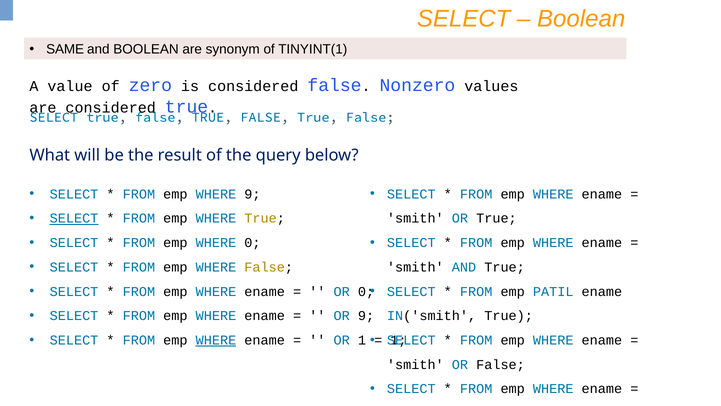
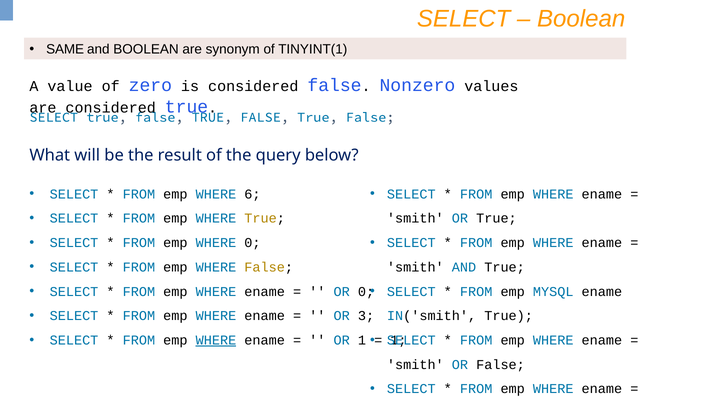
WHERE 9: 9 -> 6
SELECT at (74, 218) underline: present -> none
PATIL: PATIL -> MYSQL
OR 9: 9 -> 3
